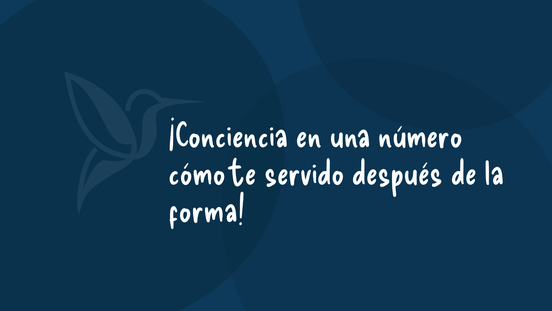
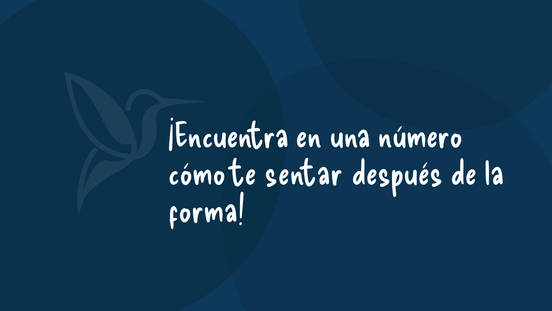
¡Conciencia: ¡Conciencia -> ¡Encuentra
servido: servido -> sentar
